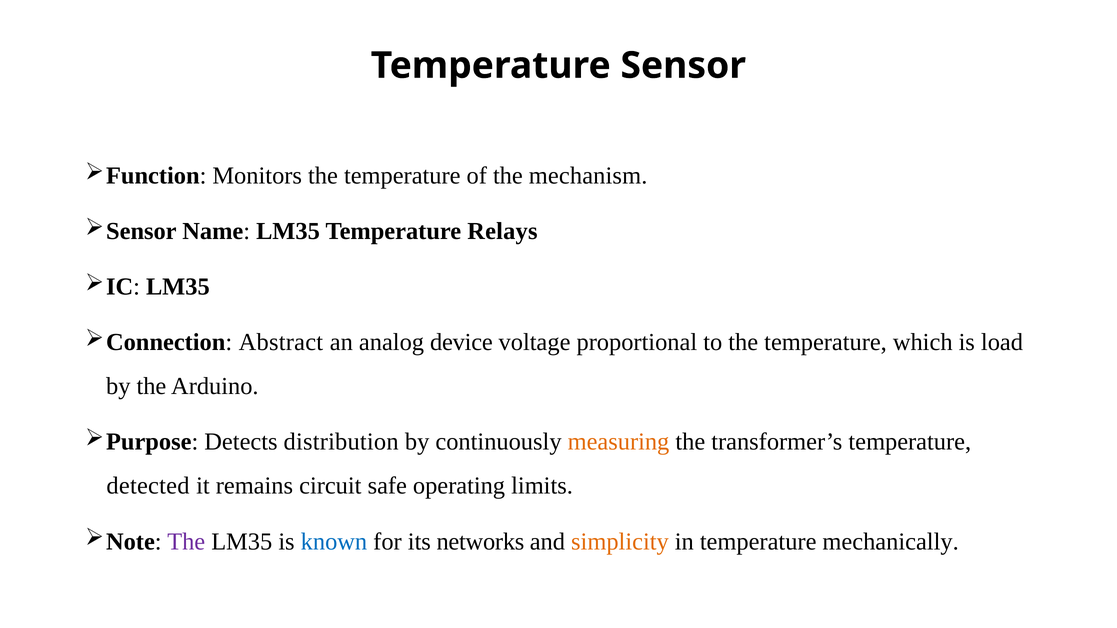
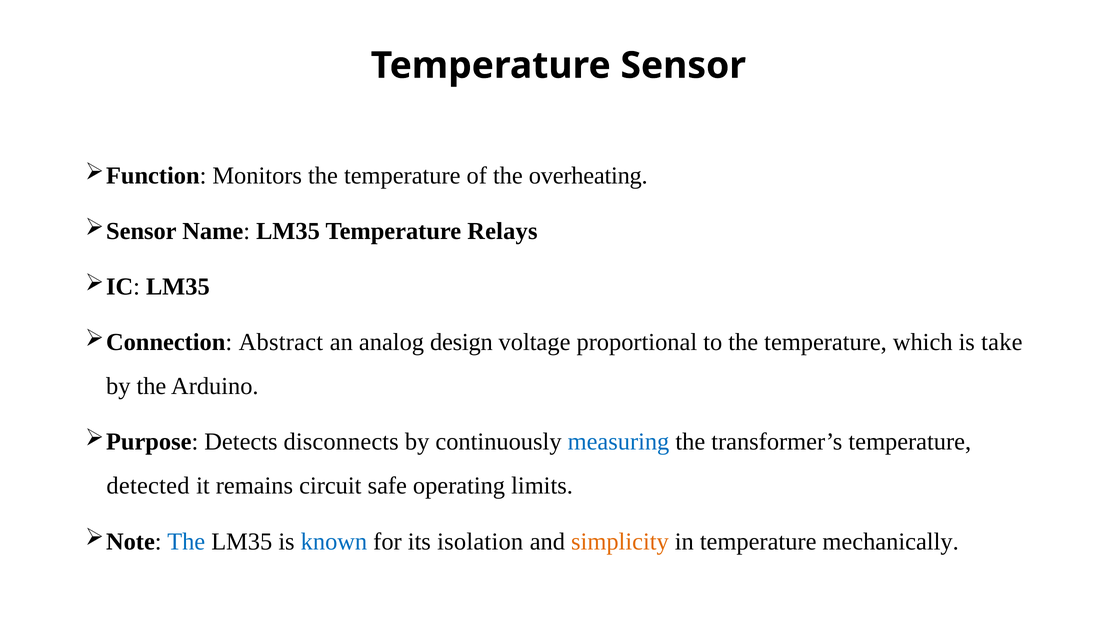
mechanism: mechanism -> overheating
device: device -> design
load: load -> take
distribution: distribution -> disconnects
measuring colour: orange -> blue
The at (186, 542) colour: purple -> blue
networks: networks -> isolation
